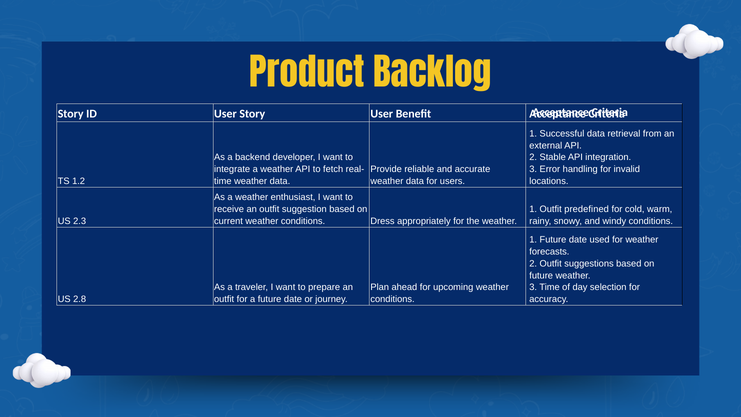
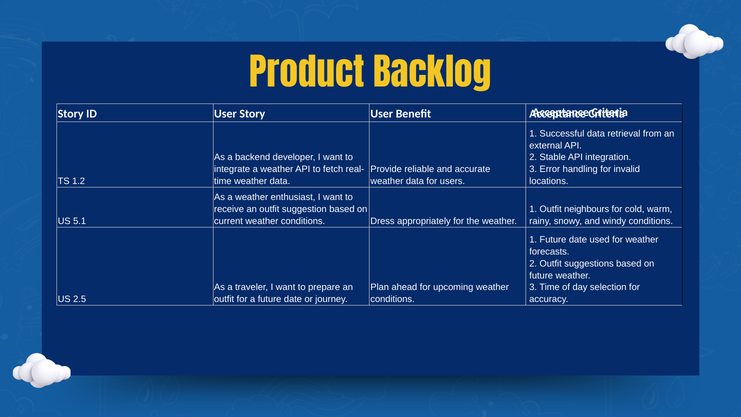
predefined: predefined -> neighbours
2.3: 2.3 -> 5.1
2.8: 2.8 -> 2.5
